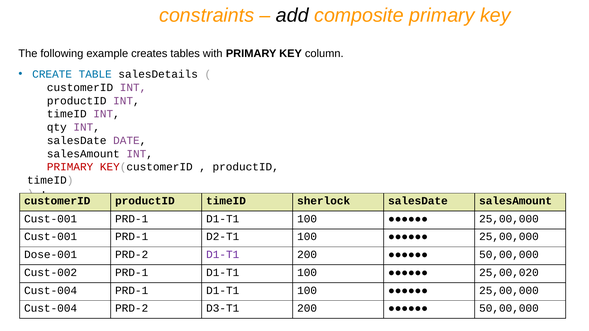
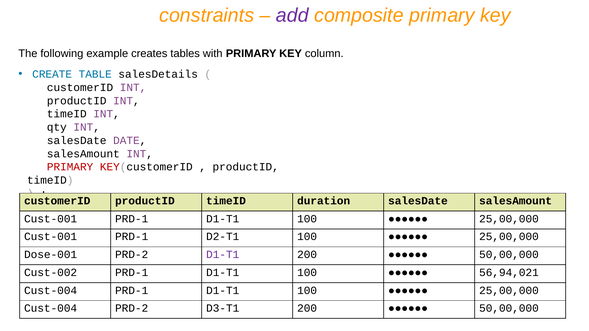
add colour: black -> purple
sherlock: sherlock -> duration
25,00,020: 25,00,020 -> 56,94,021
